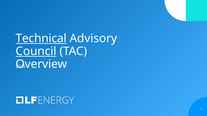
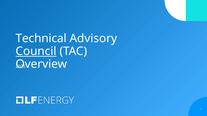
Technical underline: present -> none
